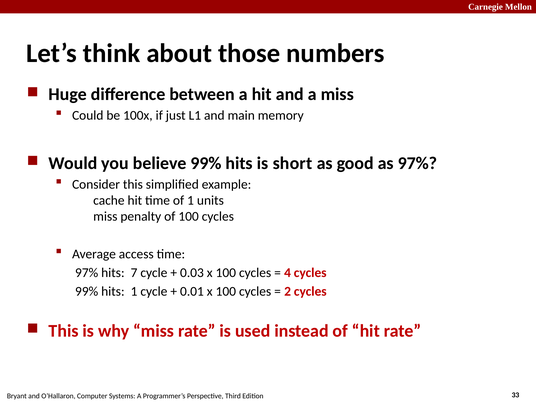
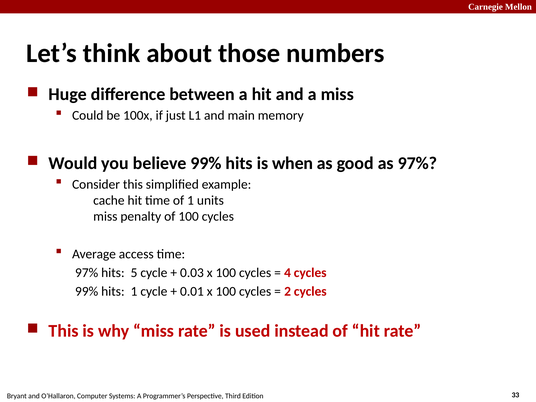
short: short -> when
7: 7 -> 5
